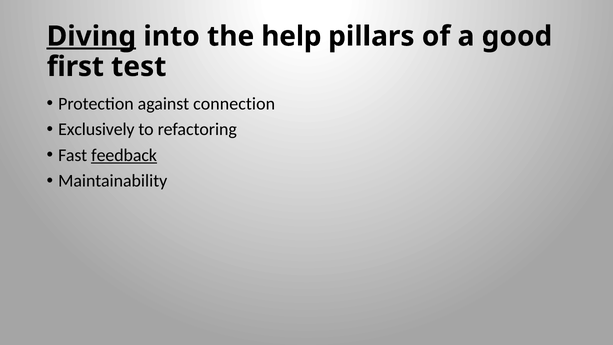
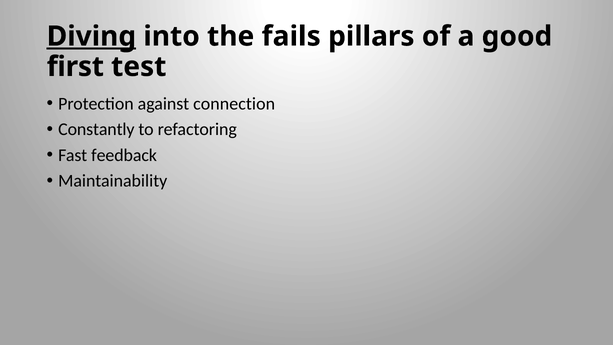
help: help -> fails
Exclusively: Exclusively -> Constantly
feedback underline: present -> none
